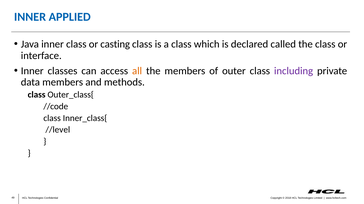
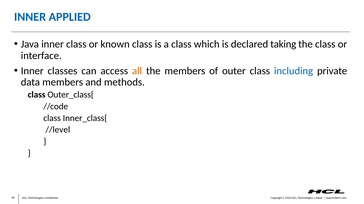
casting: casting -> known
called: called -> taking
including colour: purple -> blue
